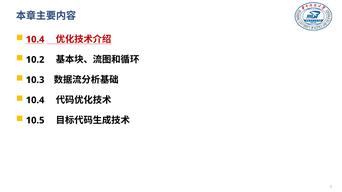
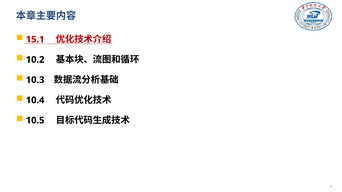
10.4 at (35, 40): 10.4 -> 15.1
